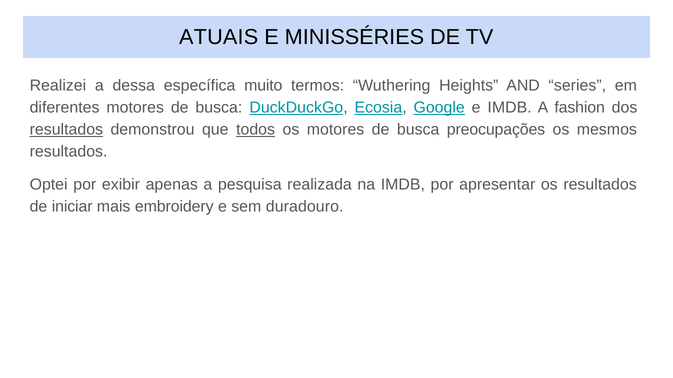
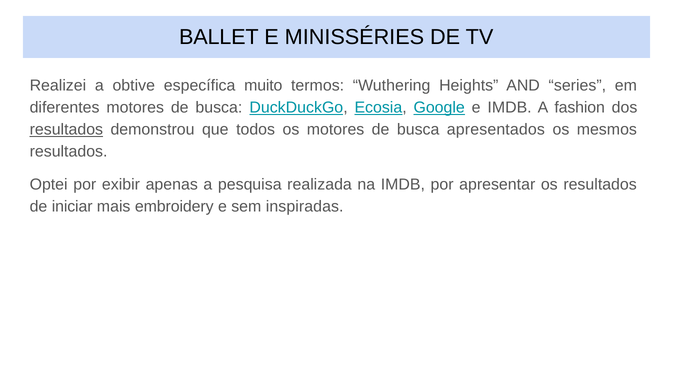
ATUAIS: ATUAIS -> BALLET
dessa: dessa -> obtive
todos underline: present -> none
preocupações: preocupações -> apresentados
duradouro: duradouro -> inspiradas
